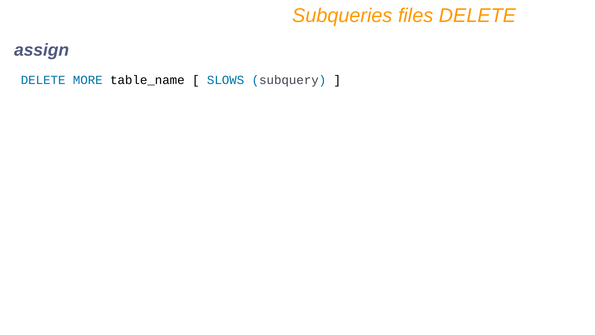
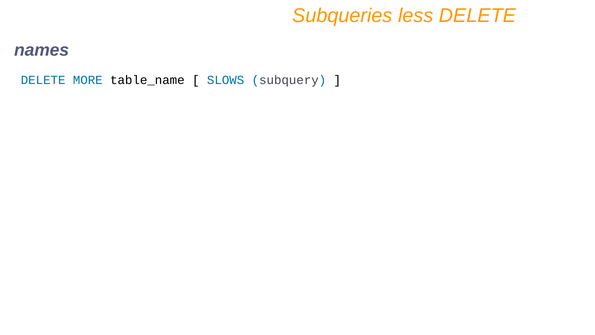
files: files -> less
assign: assign -> names
